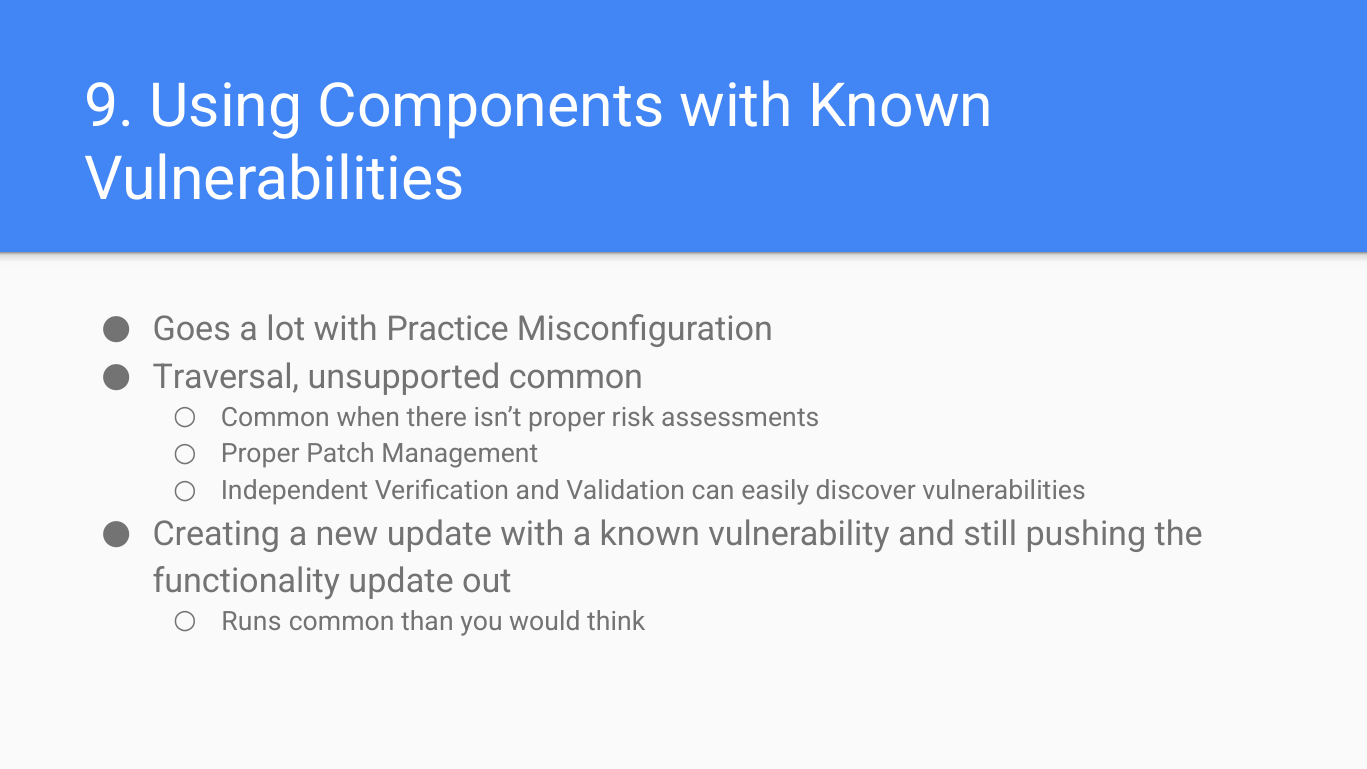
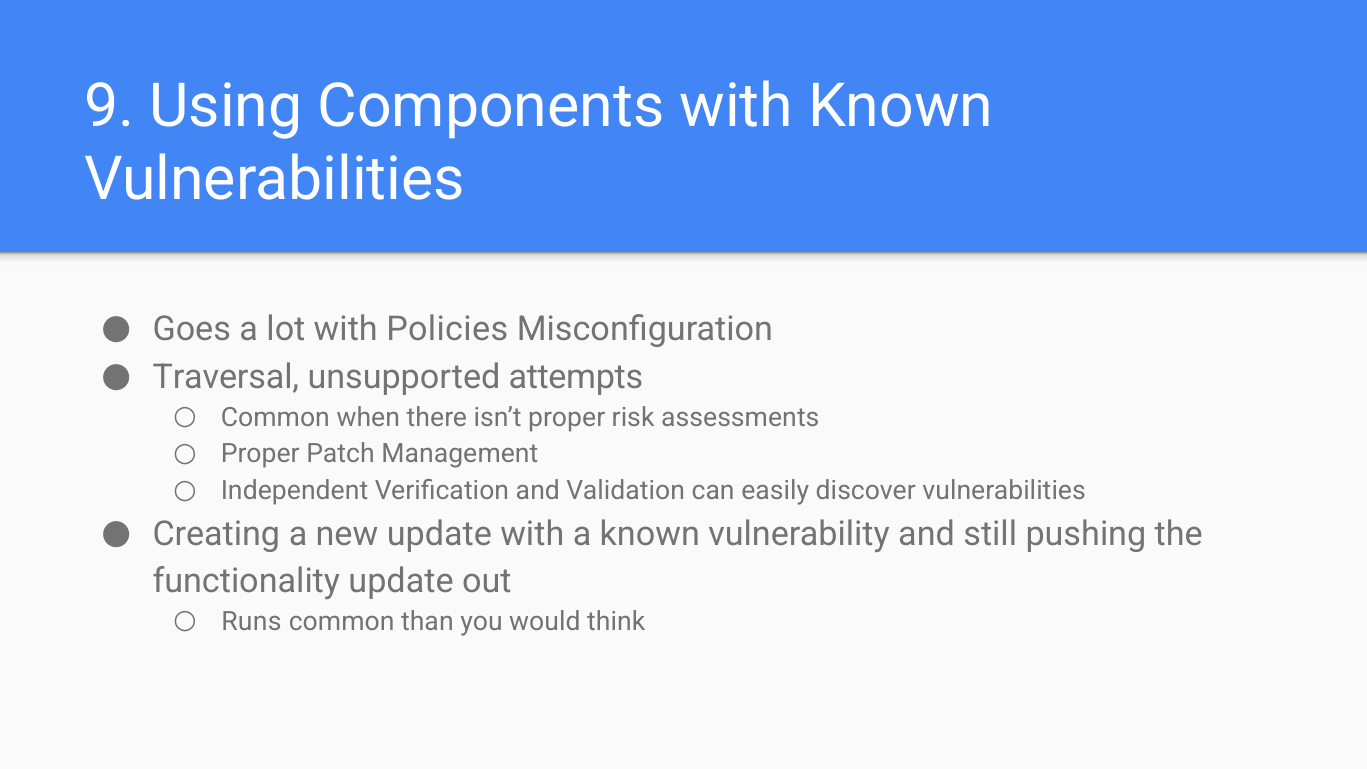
Practice: Practice -> Policies
unsupported common: common -> attempts
